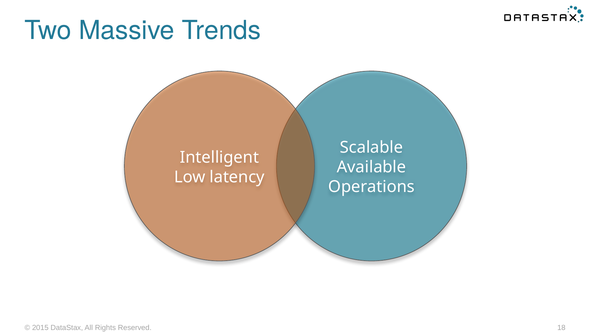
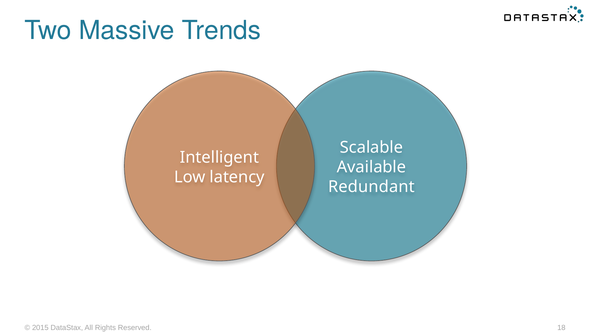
Operations: Operations -> Redundant
